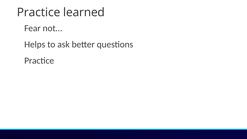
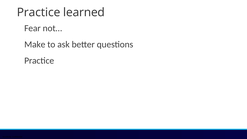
Helps: Helps -> Make
